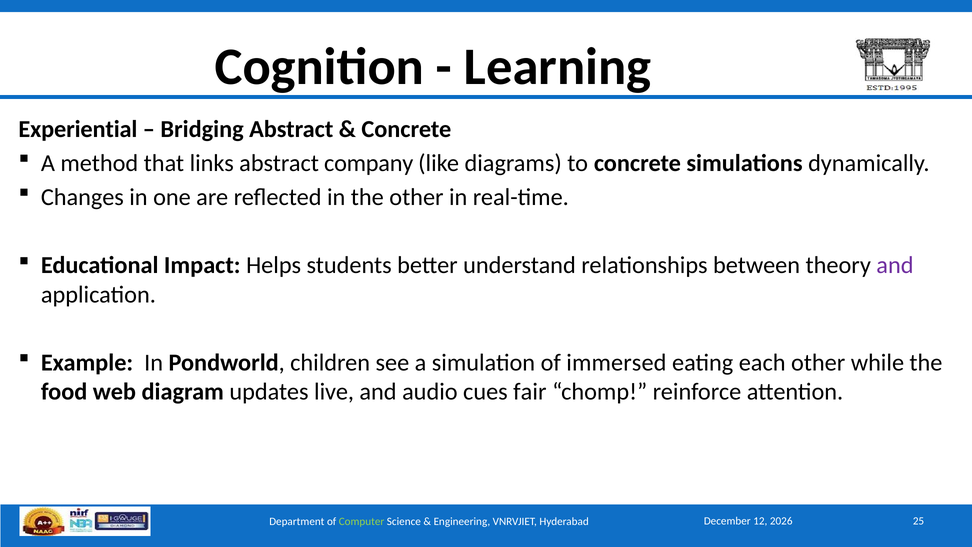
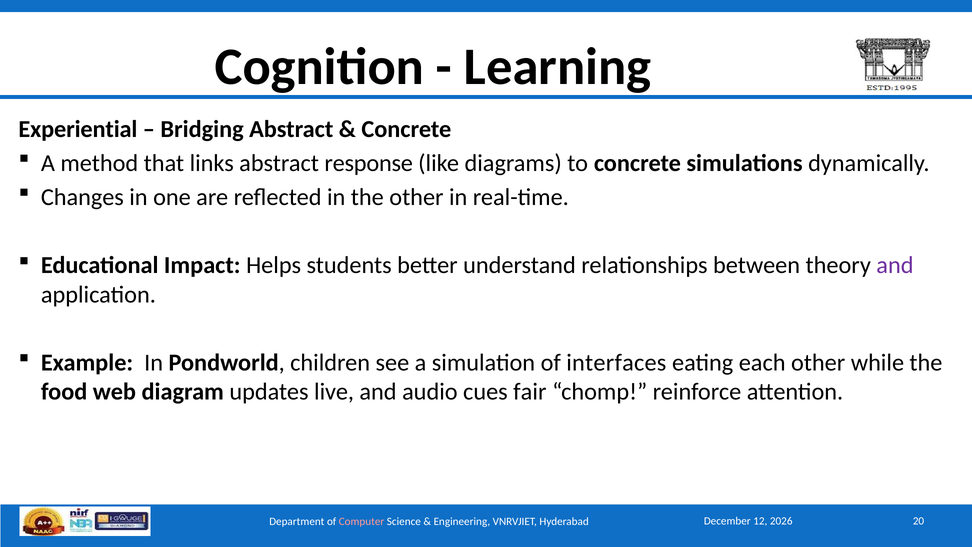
company: company -> response
immersed: immersed -> interfaces
Computer colour: light green -> pink
25: 25 -> 20
